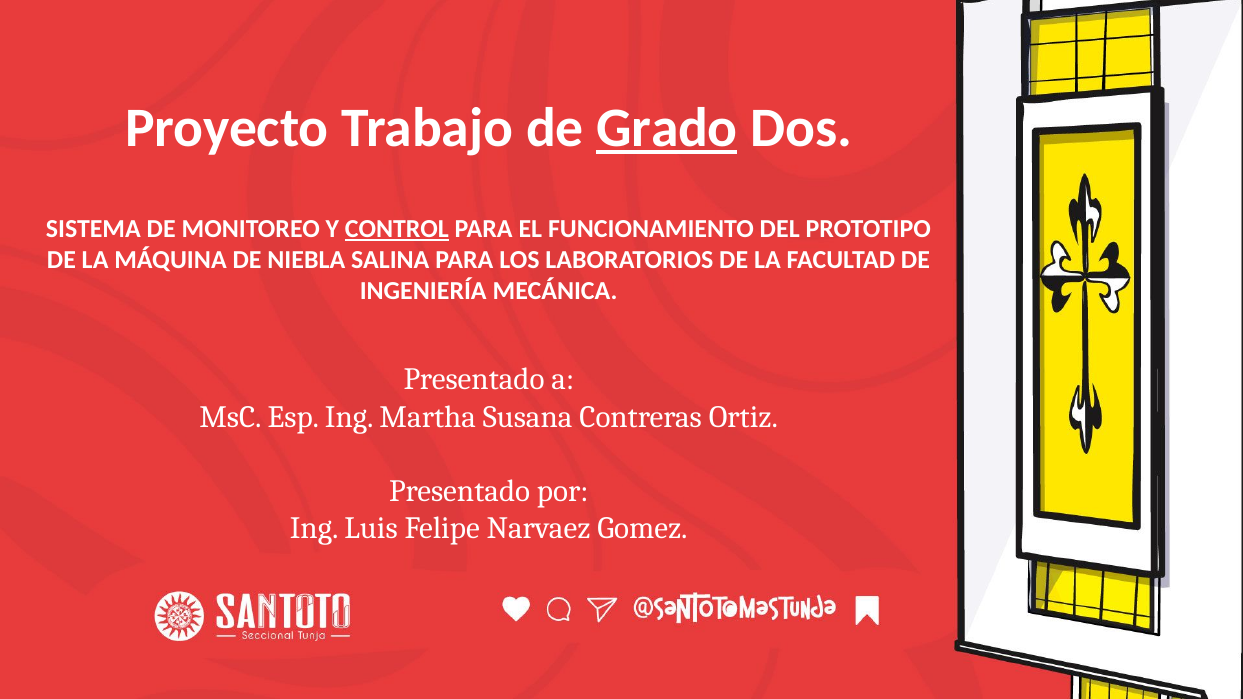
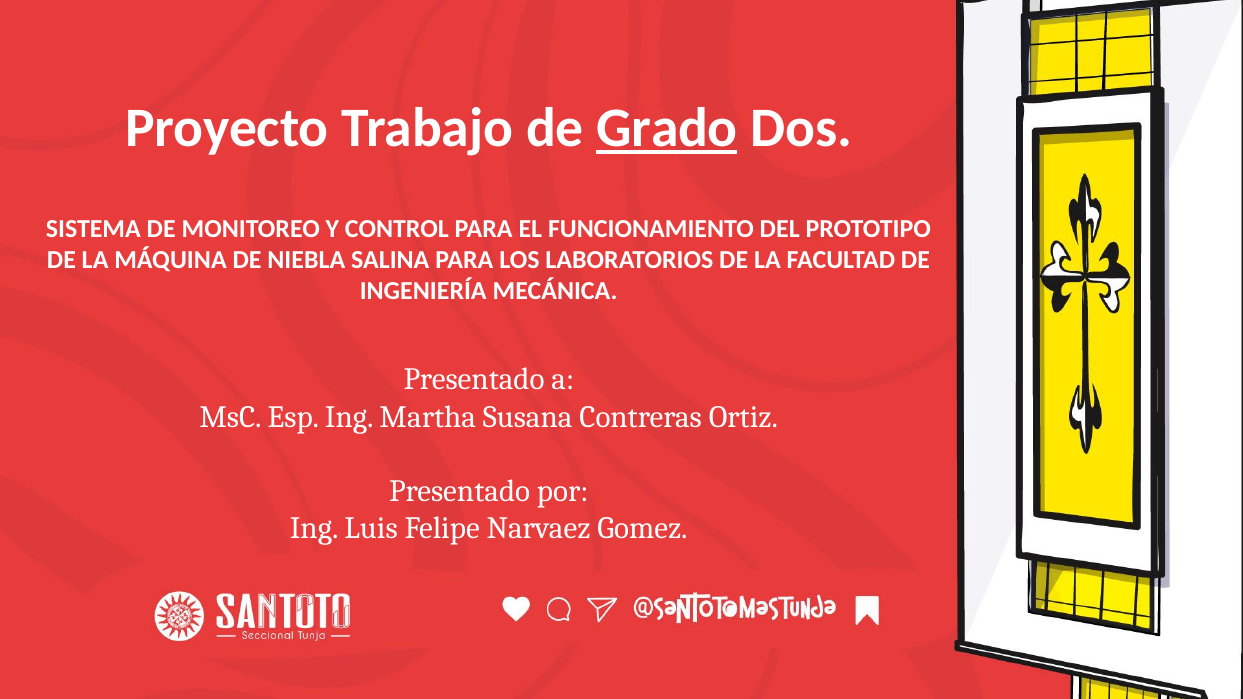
CONTROL underline: present -> none
